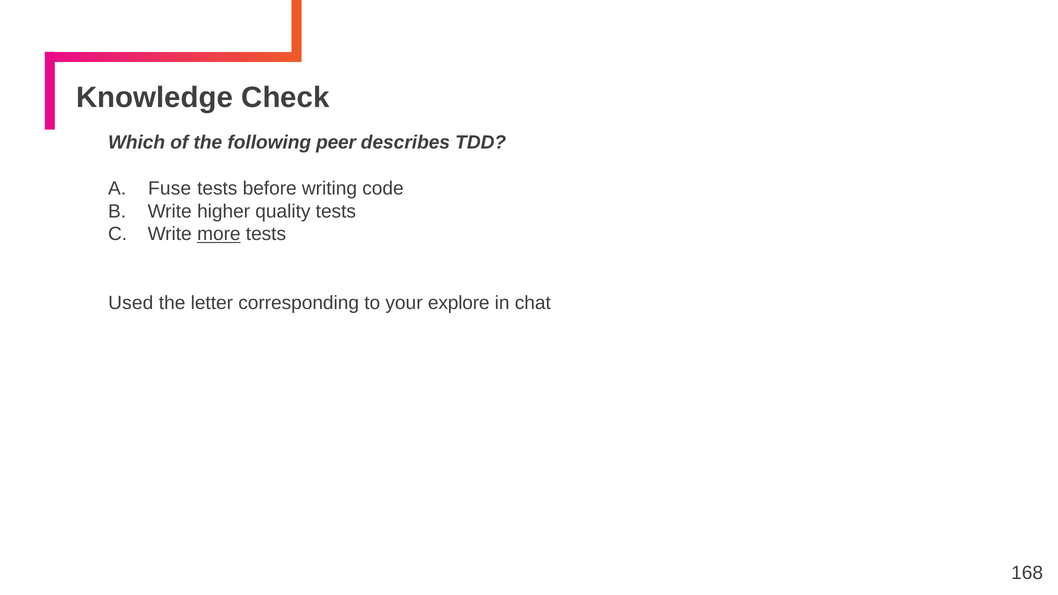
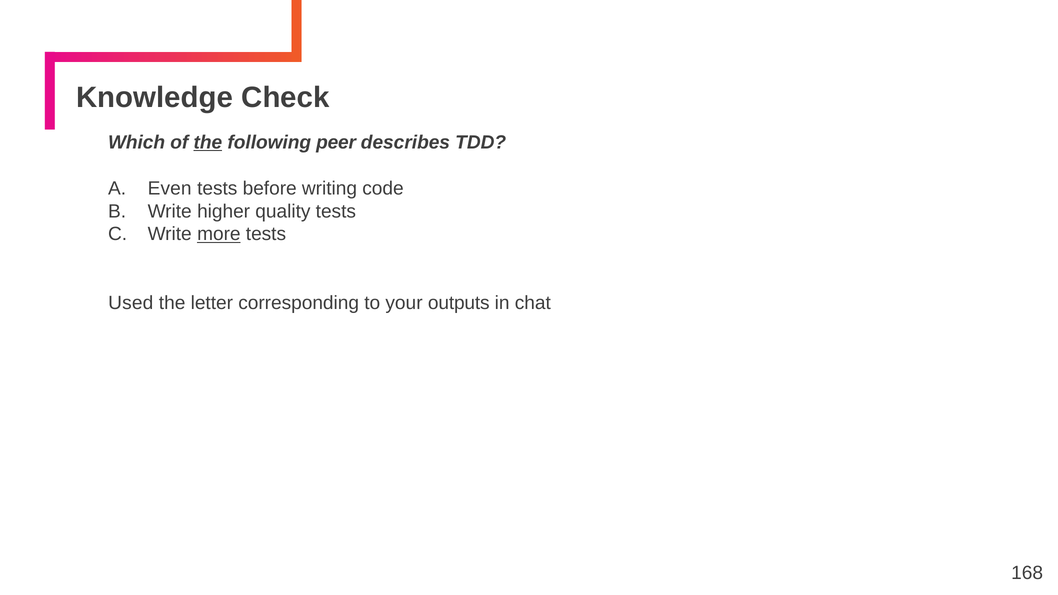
the at (208, 142) underline: none -> present
Fuse: Fuse -> Even
explore: explore -> outputs
